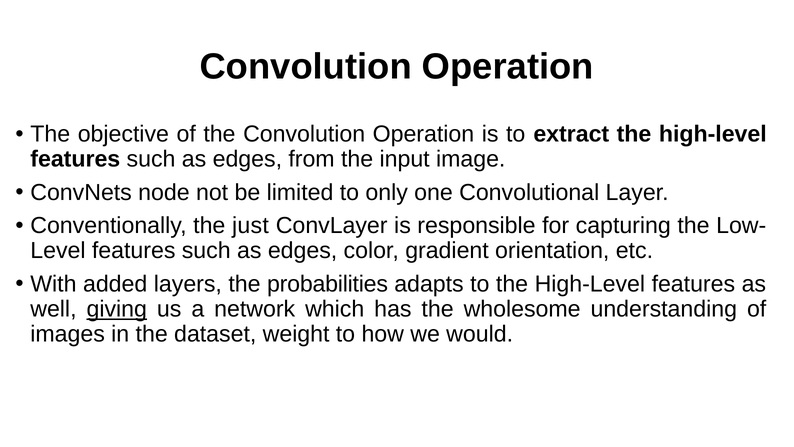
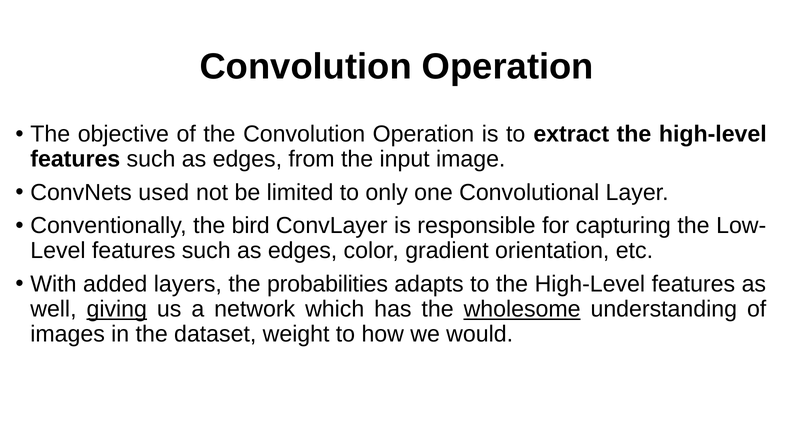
node: node -> used
just: just -> bird
wholesome underline: none -> present
